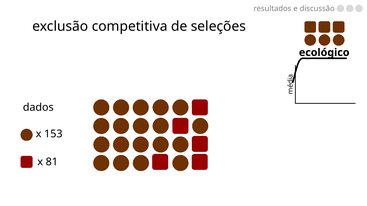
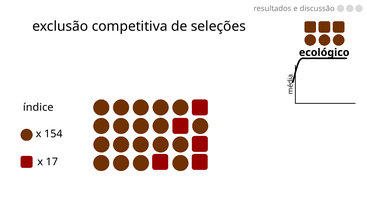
dados: dados -> índice
153: 153 -> 154
81: 81 -> 17
